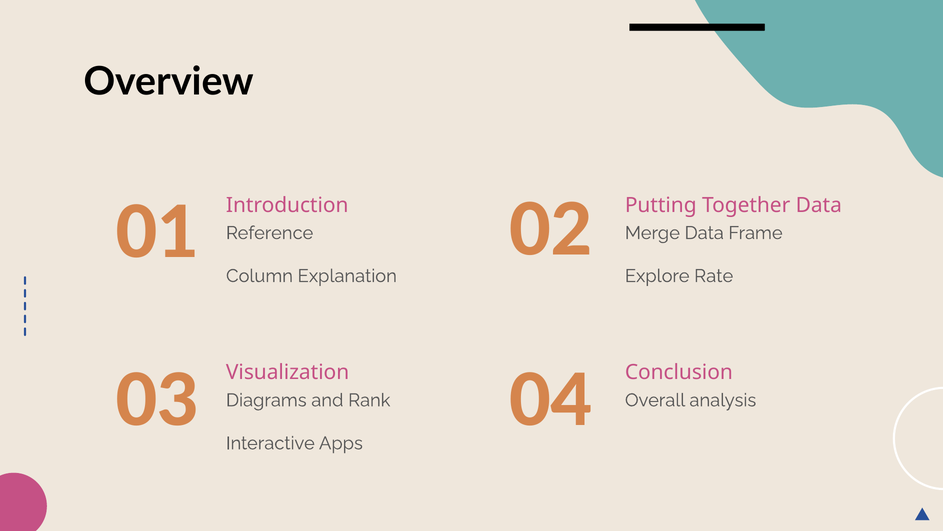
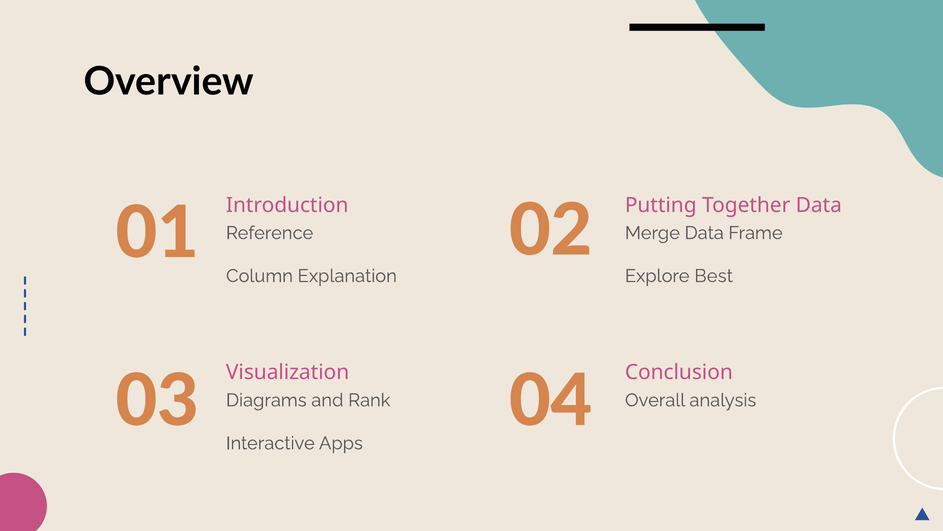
Rate: Rate -> Best
